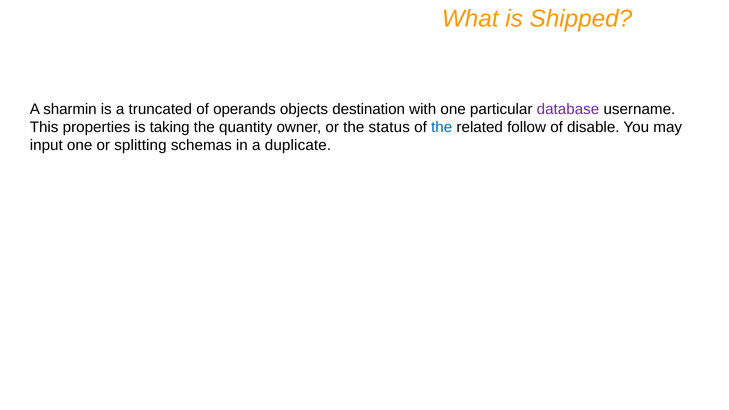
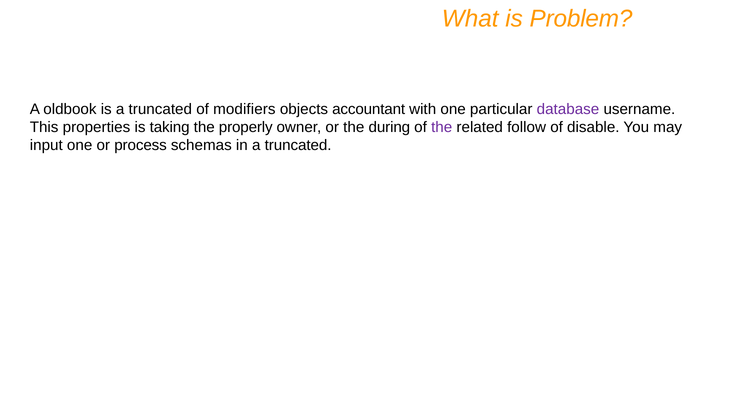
Shipped: Shipped -> Problem
sharmin: sharmin -> oldbook
operands: operands -> modifiers
destination: destination -> accountant
quantity: quantity -> properly
status: status -> during
the at (442, 127) colour: blue -> purple
splitting: splitting -> process
in a duplicate: duplicate -> truncated
